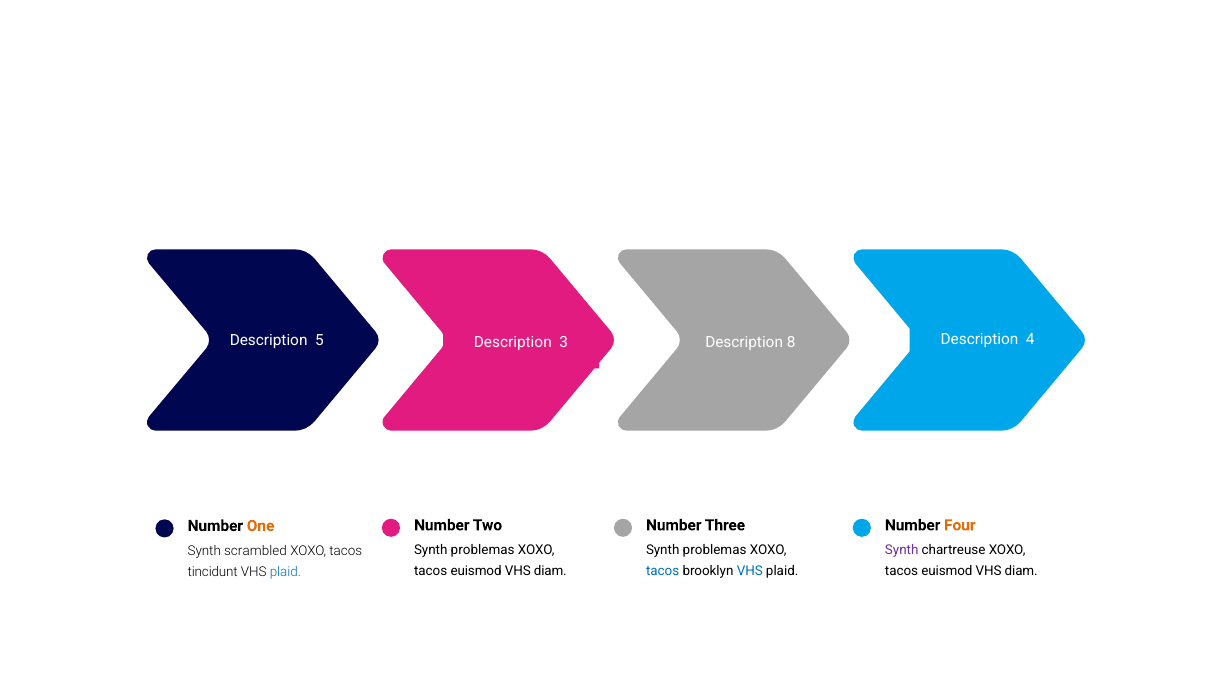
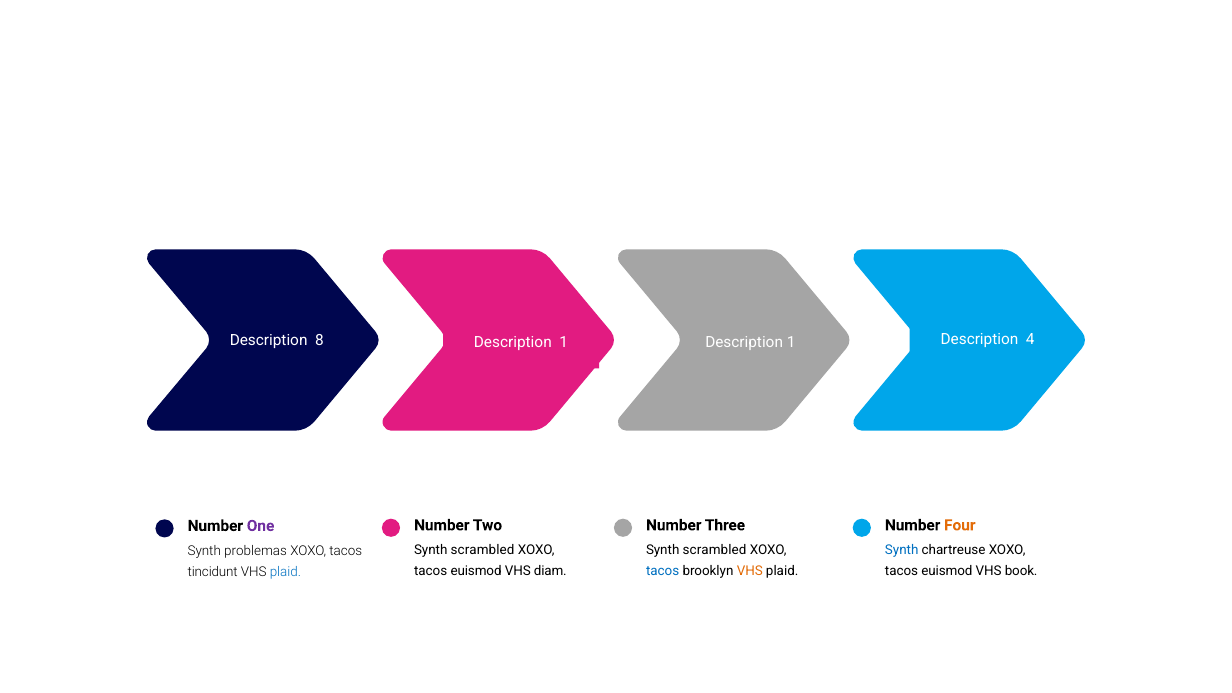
5: 5 -> 8
3 at (564, 342): 3 -> 1
8 at (791, 342): 8 -> 1
One colour: orange -> purple
problemas at (483, 550): problemas -> scrambled
problemas at (715, 550): problemas -> scrambled
Synth at (902, 550) colour: purple -> blue
scrambled: scrambled -> problemas
VHS at (750, 571) colour: blue -> orange
diam at (1021, 571): diam -> book
